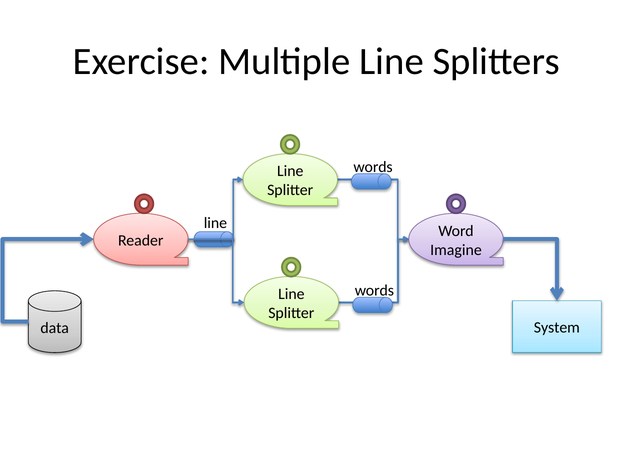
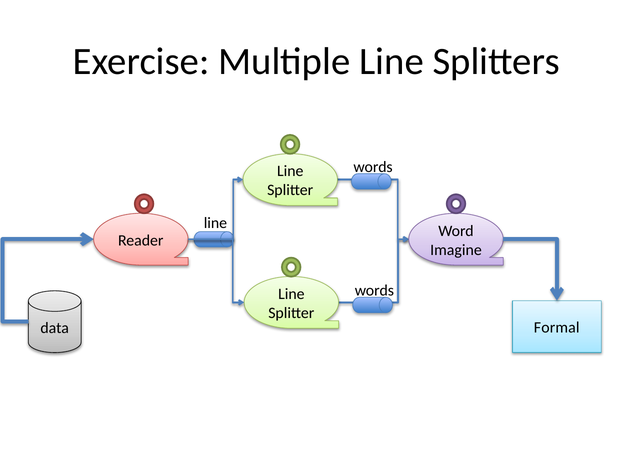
System: System -> Formal
